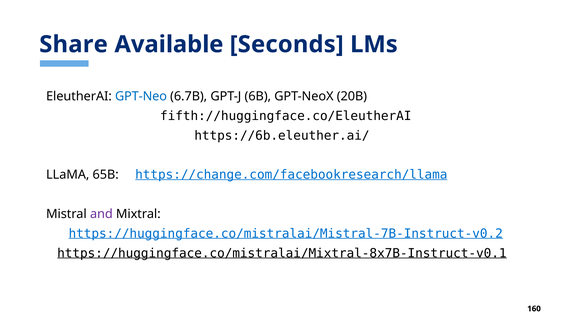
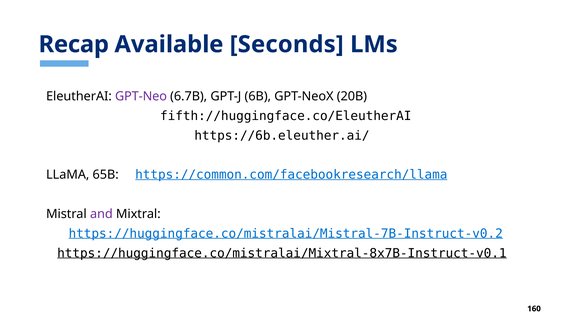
Share: Share -> Recap
GPT-Neo colour: blue -> purple
https://change.com/facebookresearch/llama: https://change.com/facebookresearch/llama -> https://common.com/facebookresearch/llama
